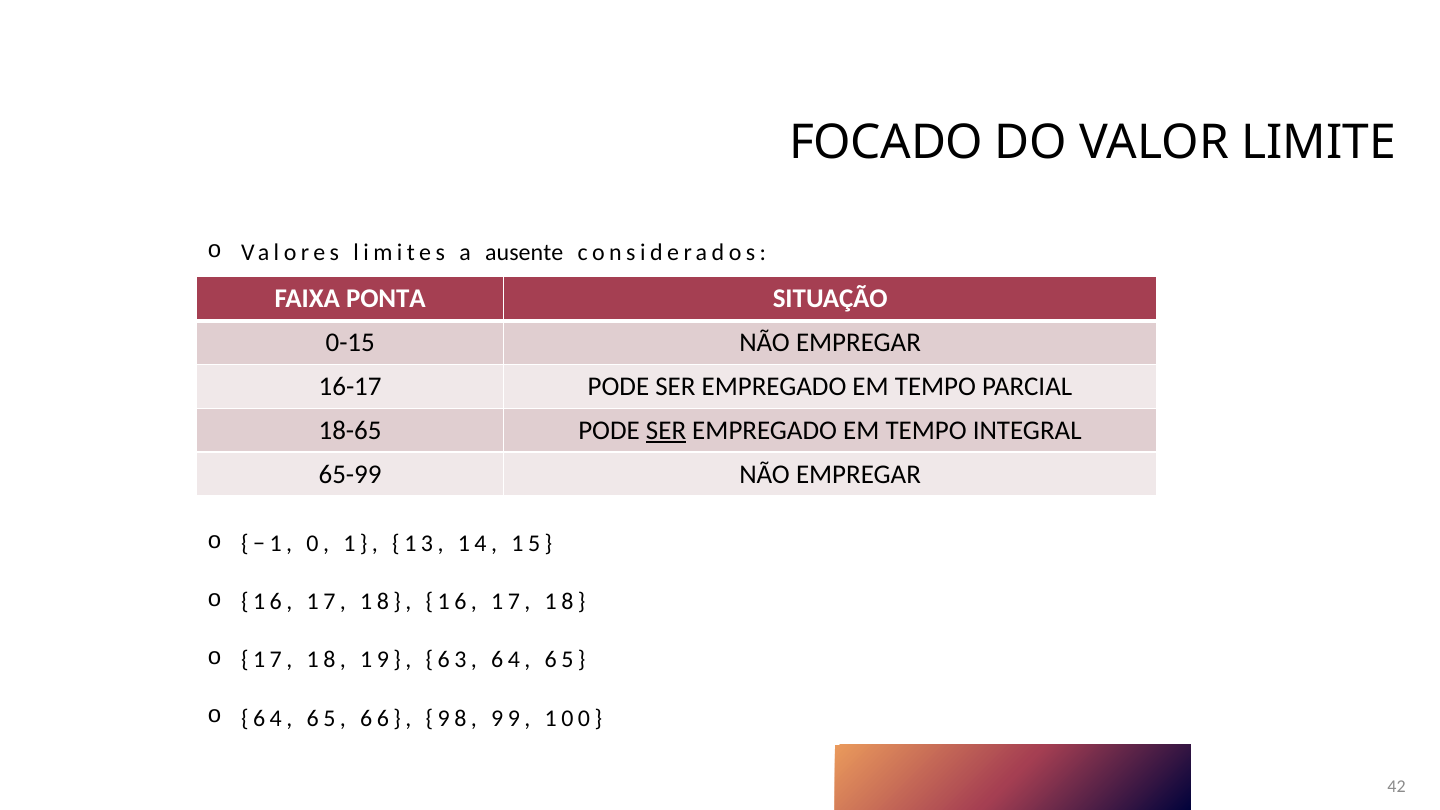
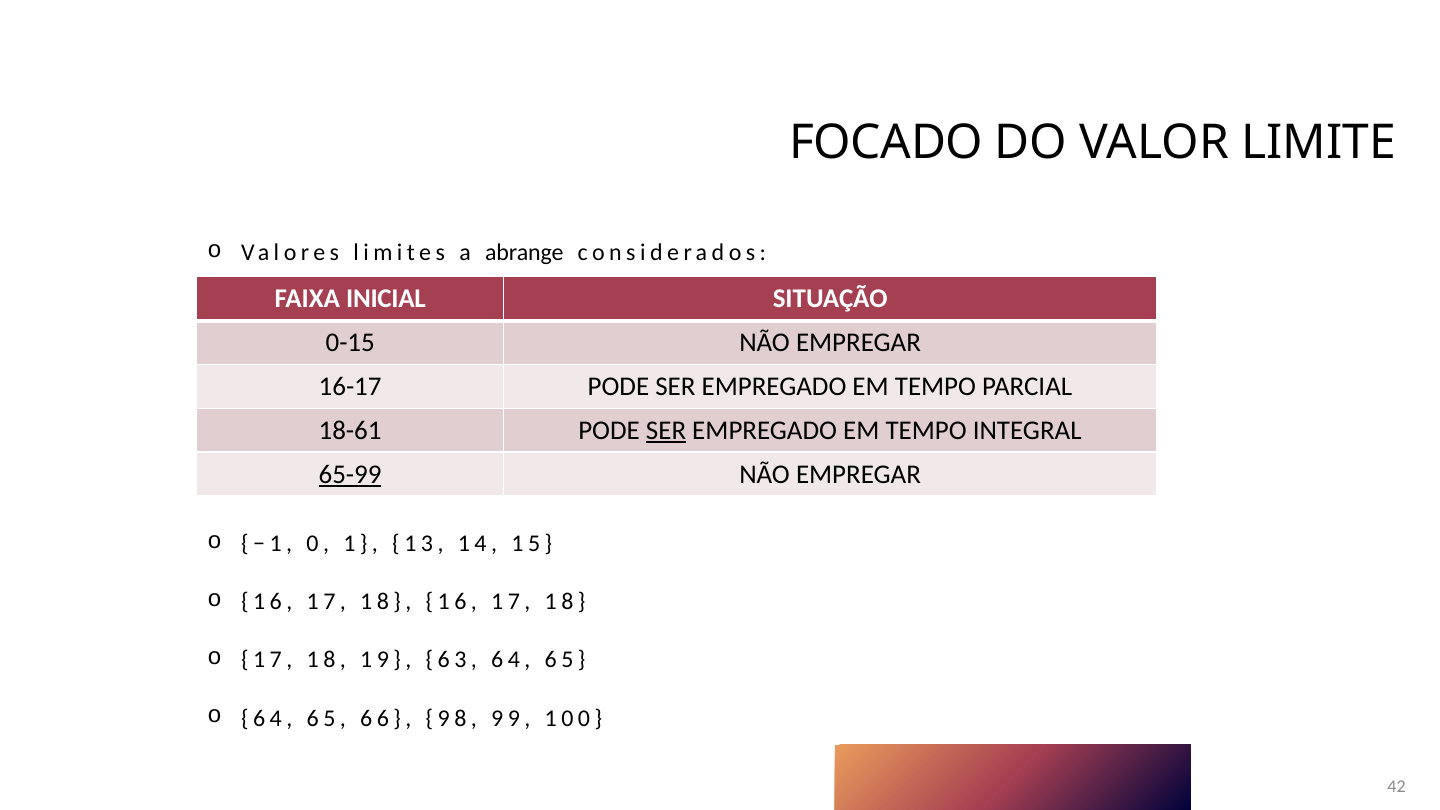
ausente: ausente -> abrange
PONTA: PONTA -> INICIAL
18-65: 18-65 -> 18-61
65-99 underline: none -> present
